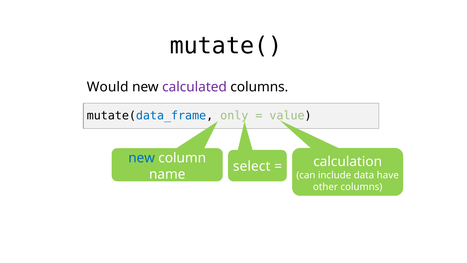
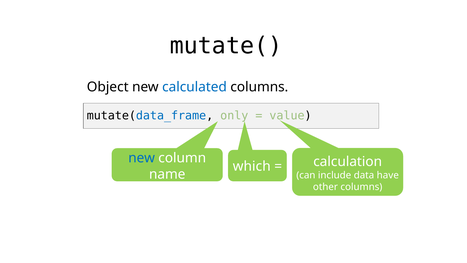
Would: Would -> Object
calculated colour: purple -> blue
select: select -> which
